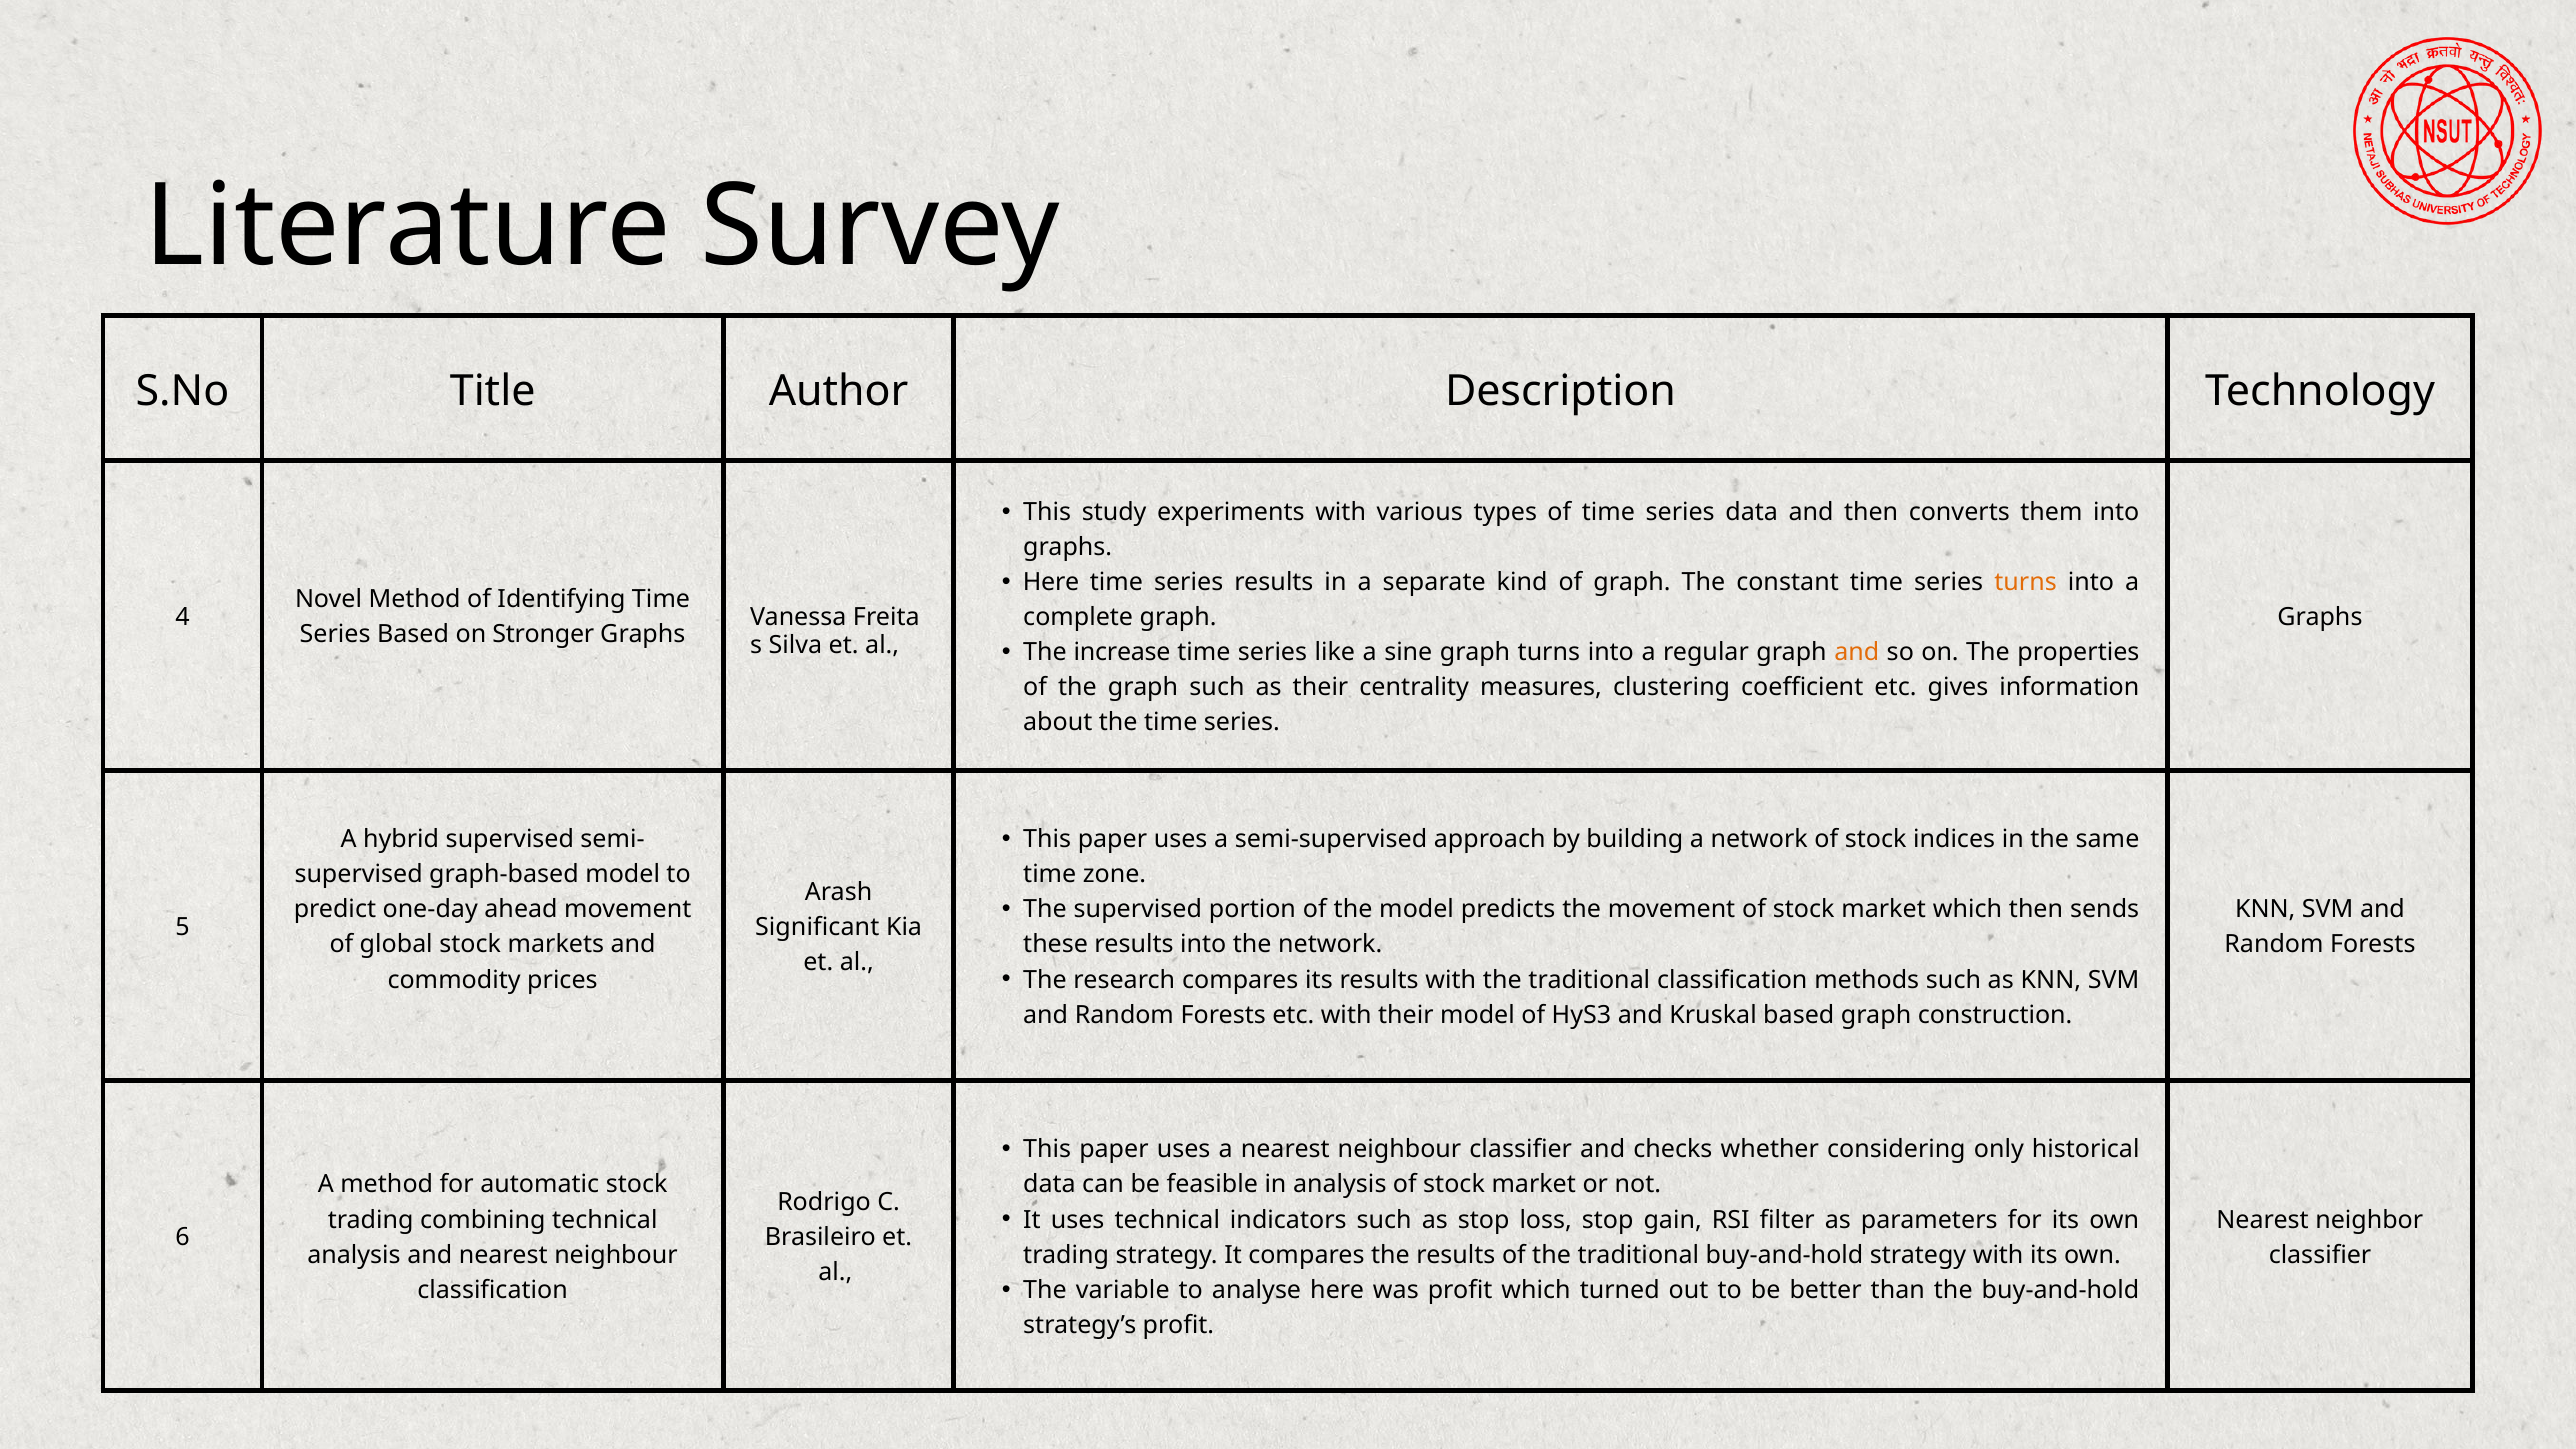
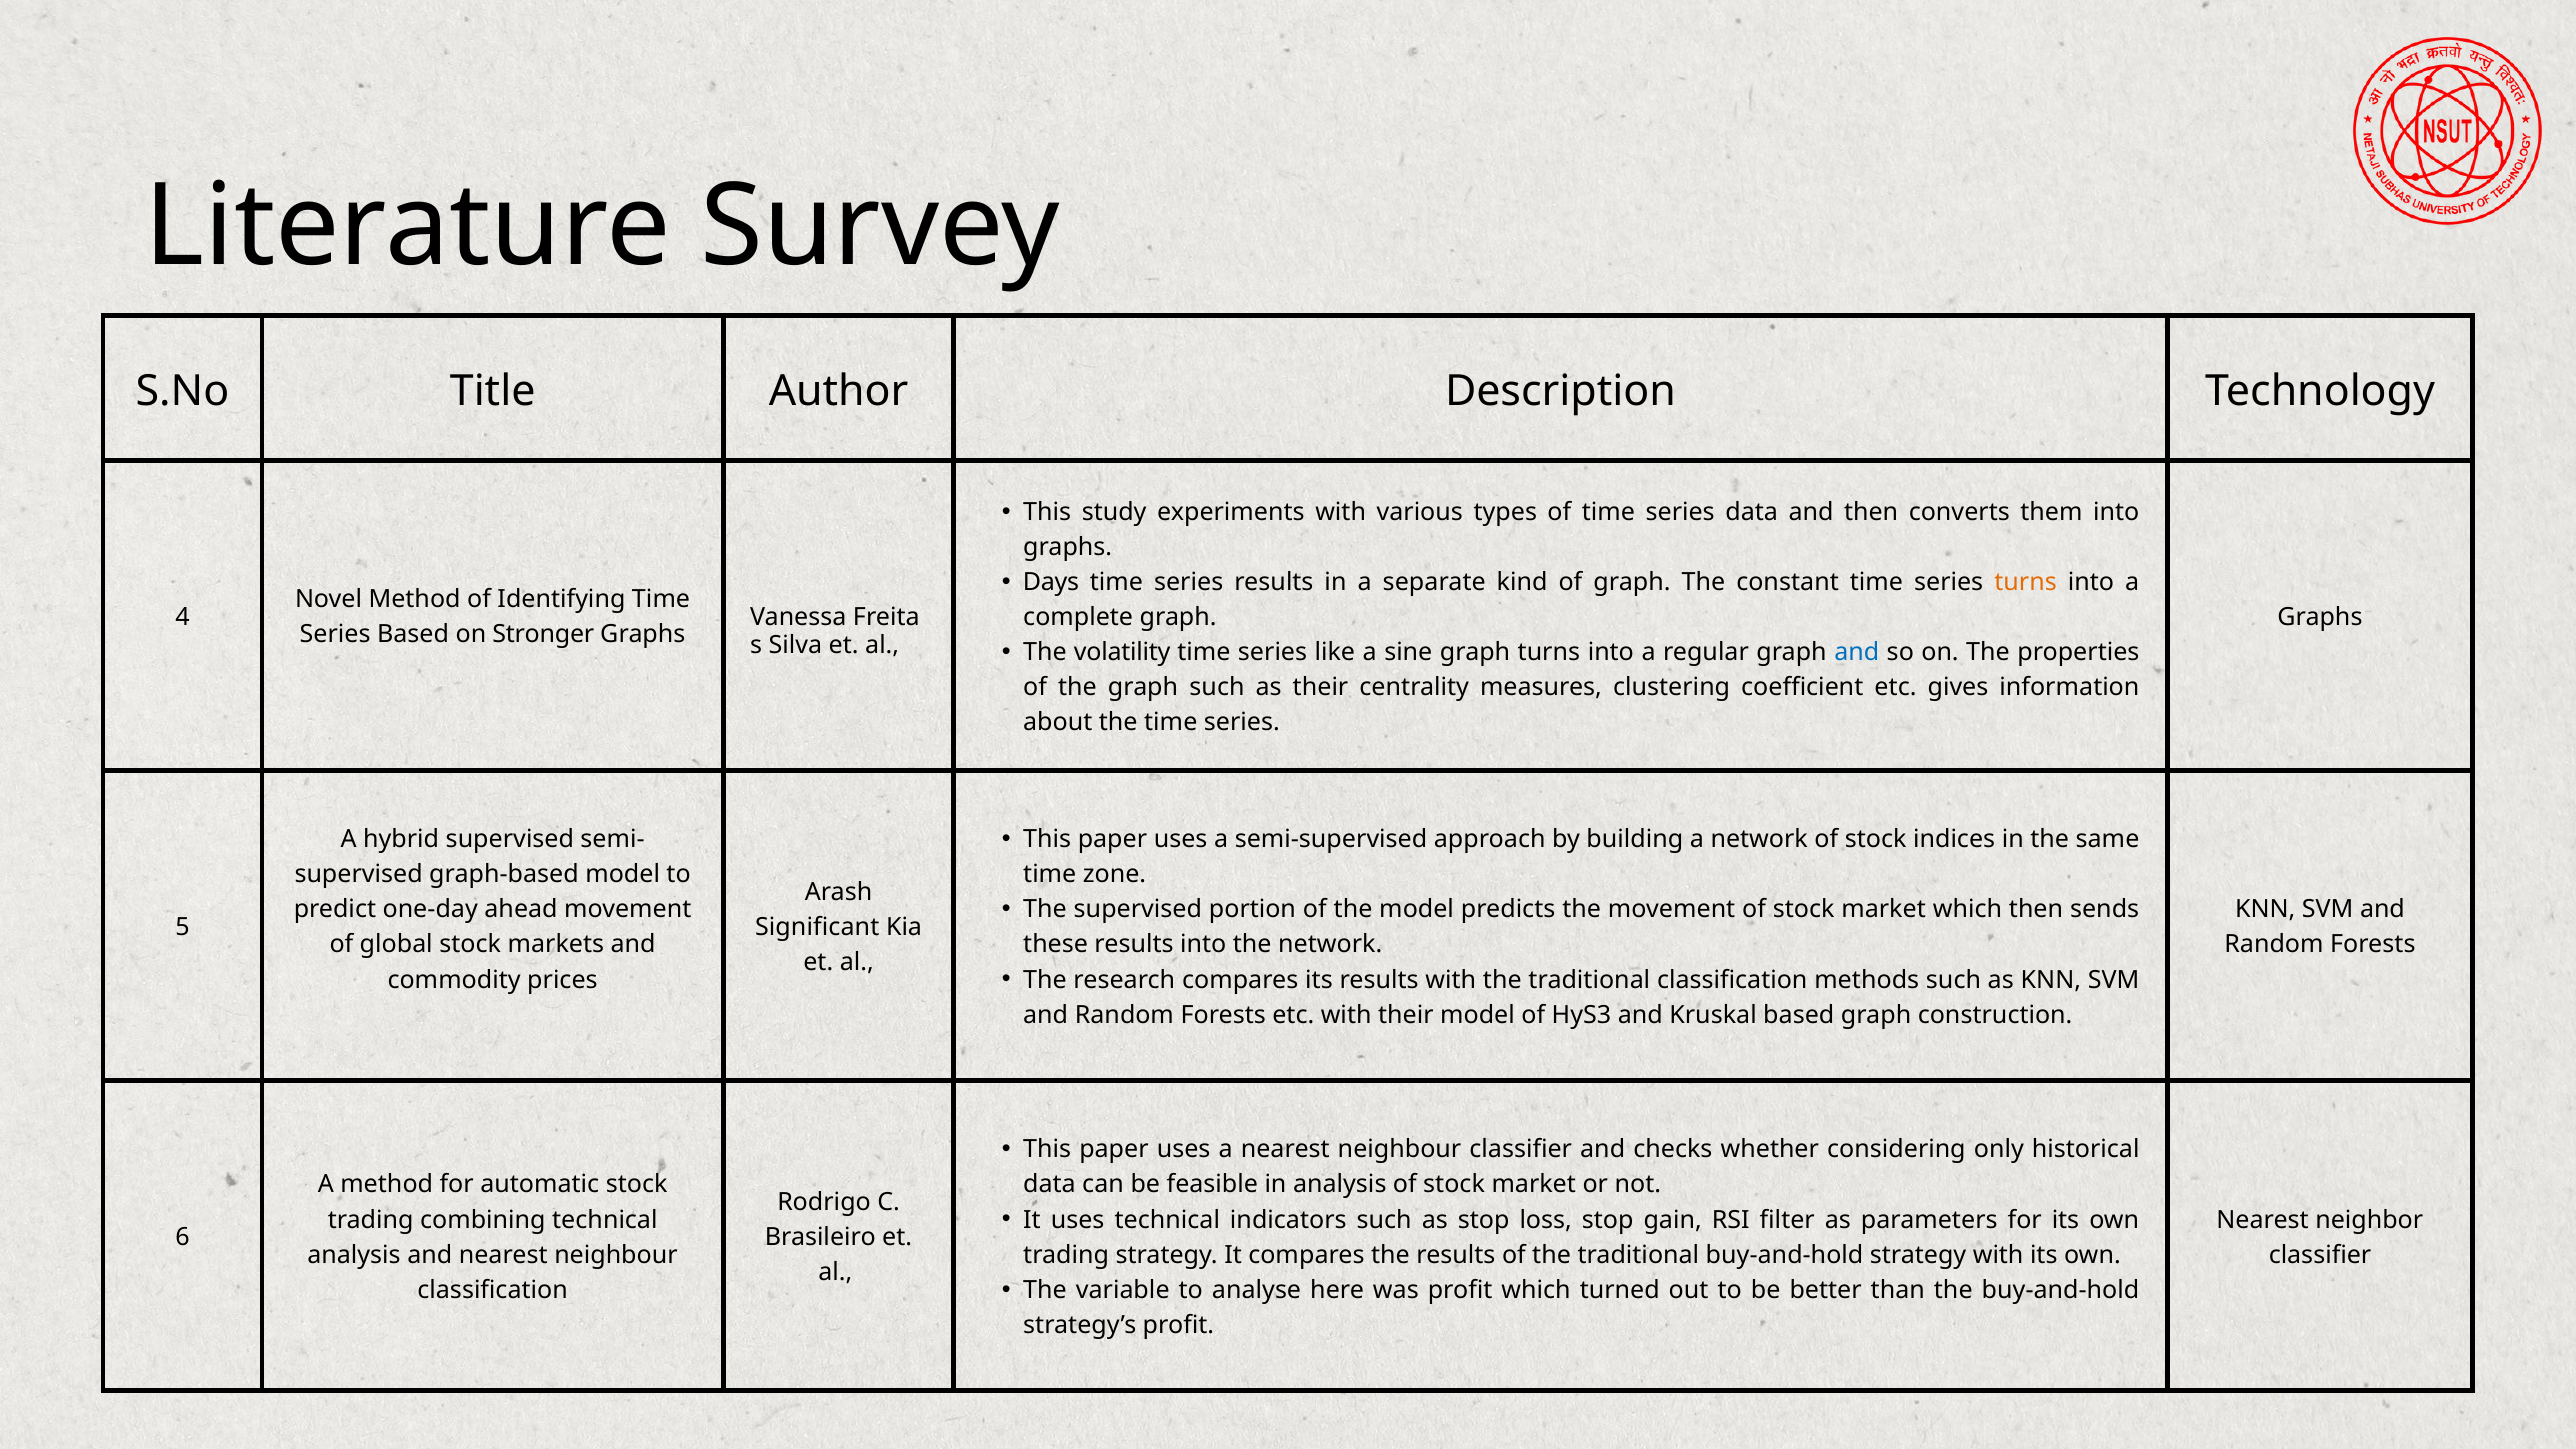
Here at (1051, 582): Here -> Days
increase: increase -> volatility
and at (1857, 652) colour: orange -> blue
